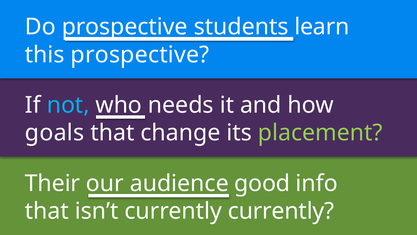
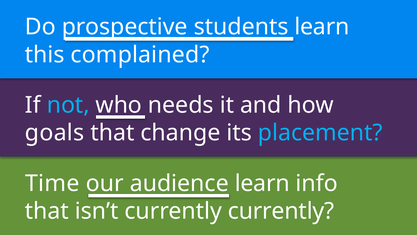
this prospective: prospective -> complained
placement colour: light green -> light blue
Their: Their -> Time
good at (262, 183): good -> learn
